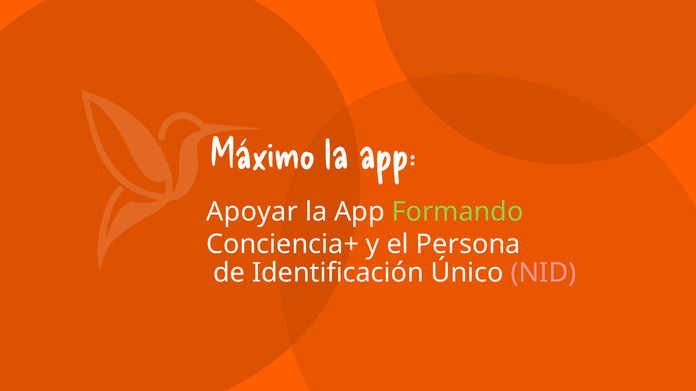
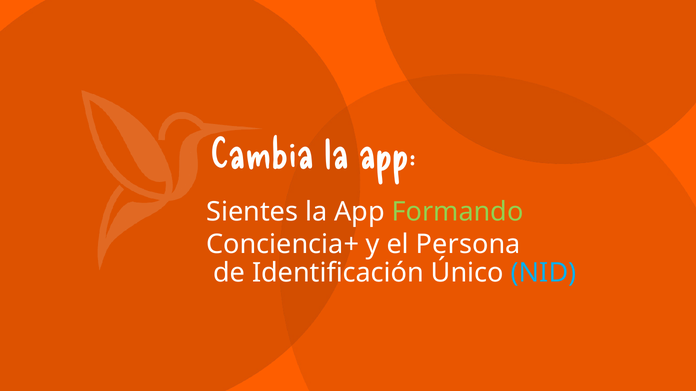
Máximo: Máximo -> Cambia
Apoyar: Apoyar -> Sientes
NID colour: pink -> light blue
